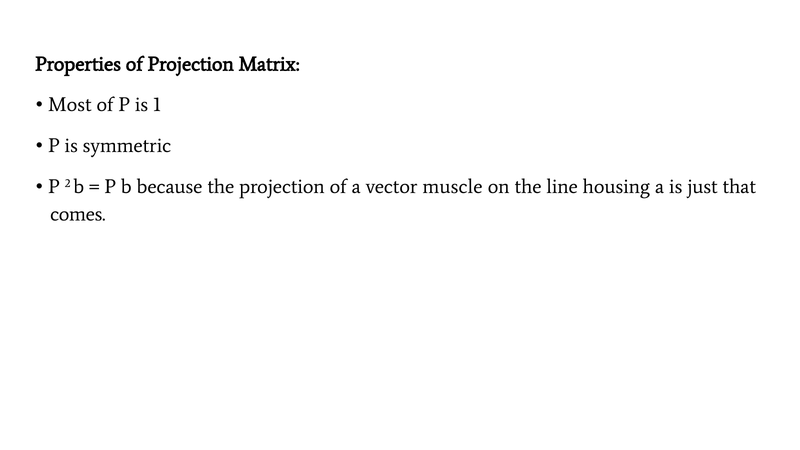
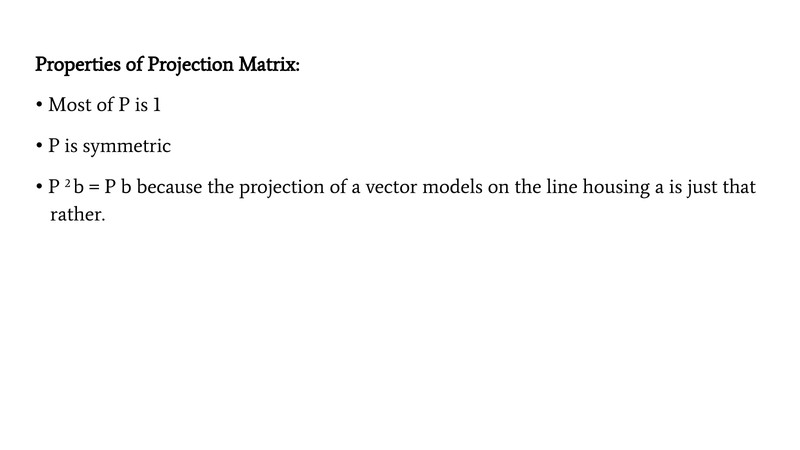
muscle: muscle -> models
comes: comes -> rather
